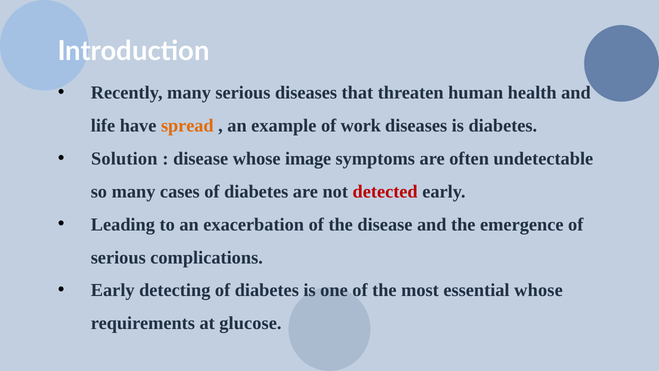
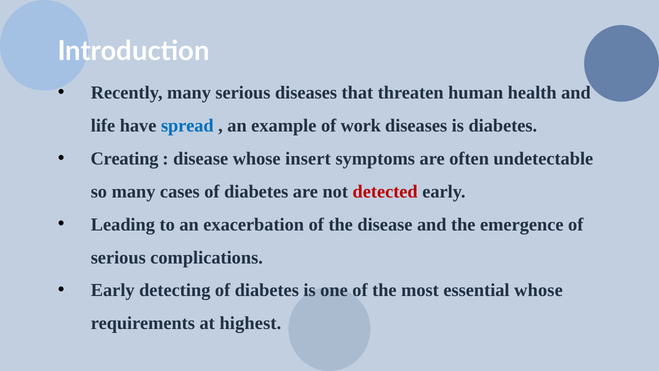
spread colour: orange -> blue
Solution: Solution -> Creating
image: image -> insert
glucose: glucose -> highest
